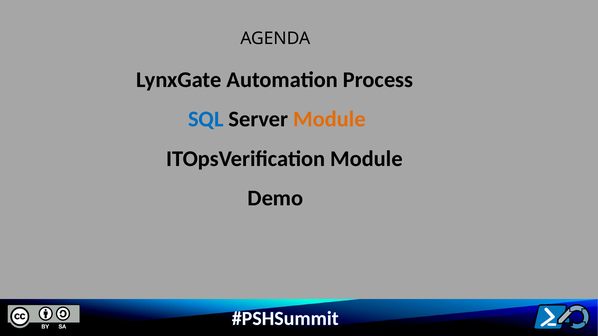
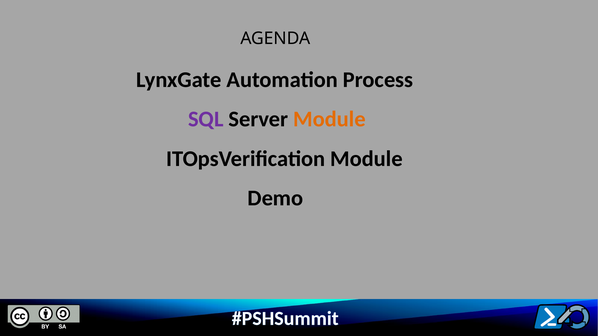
SQL colour: blue -> purple
